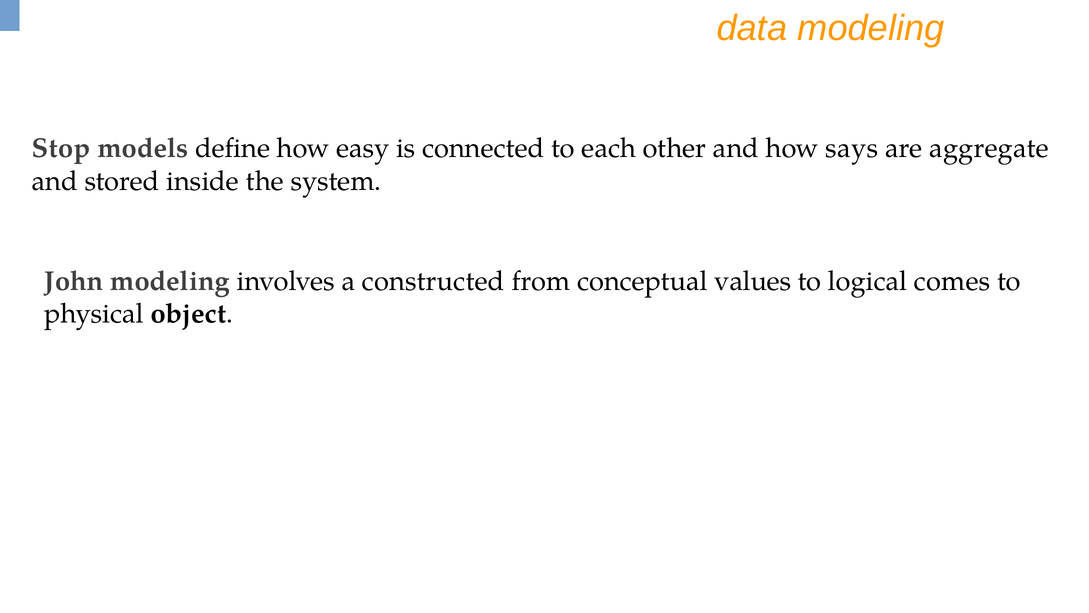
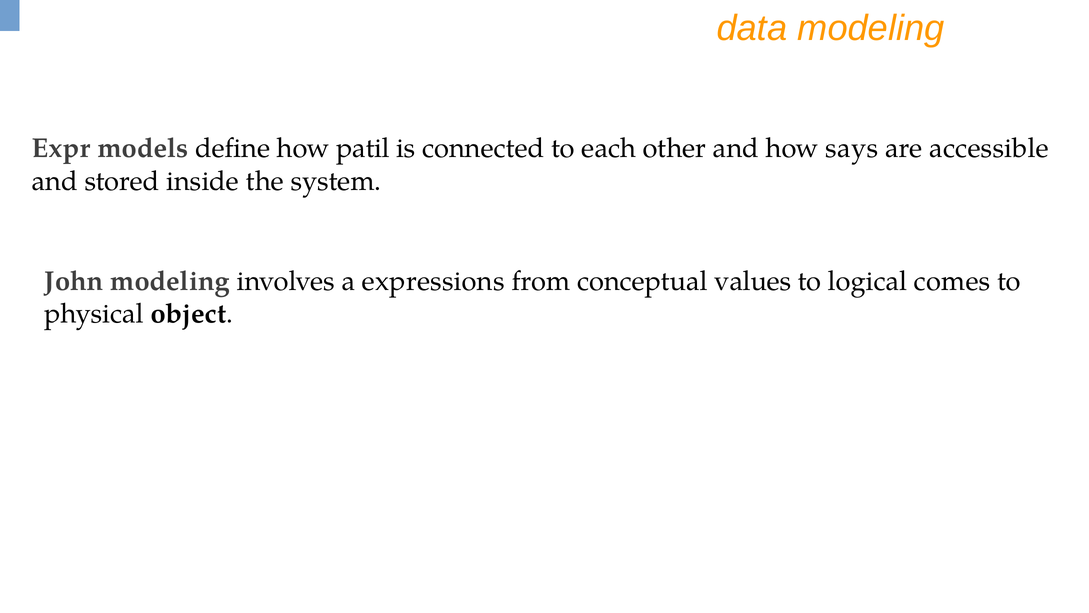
Stop: Stop -> Expr
easy: easy -> patil
aggregate: aggregate -> accessible
constructed: constructed -> expressions
